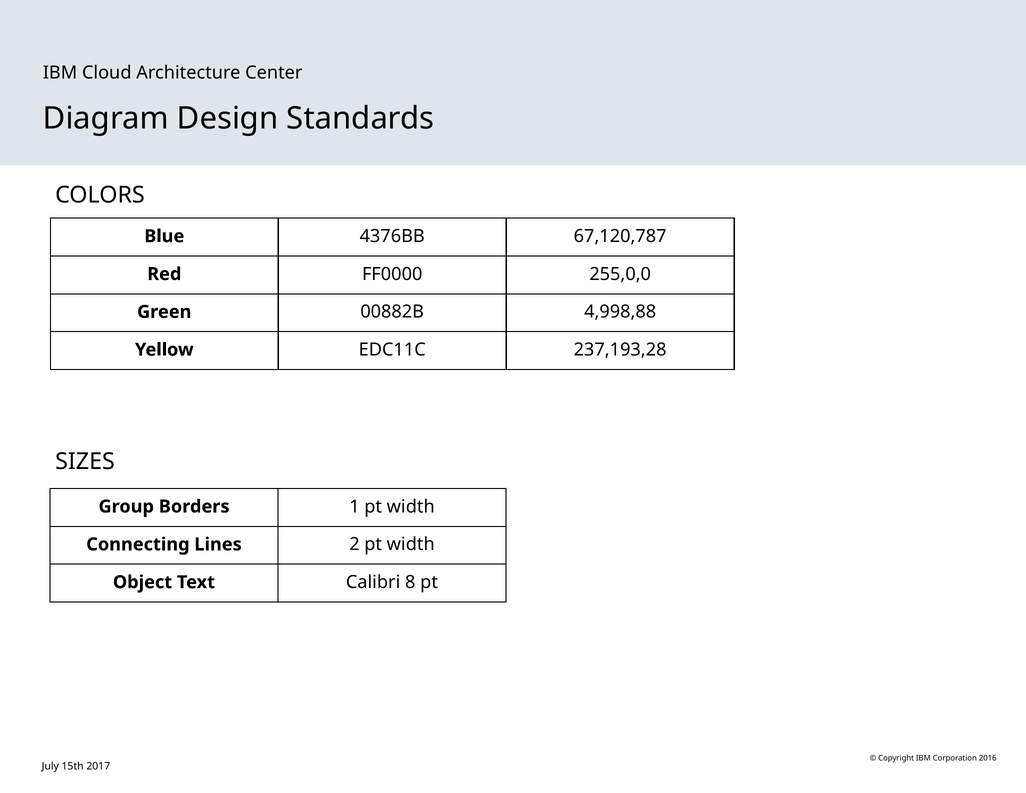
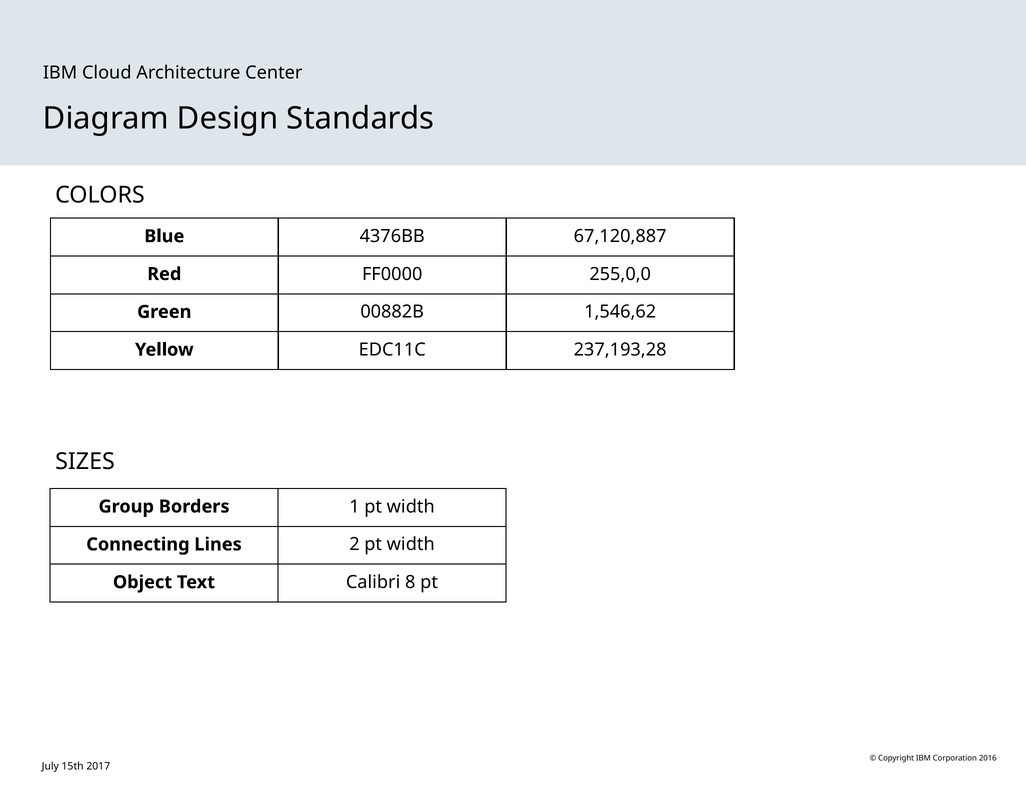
67,120,787: 67,120,787 -> 67,120,887
4,998,88: 4,998,88 -> 1,546,62
